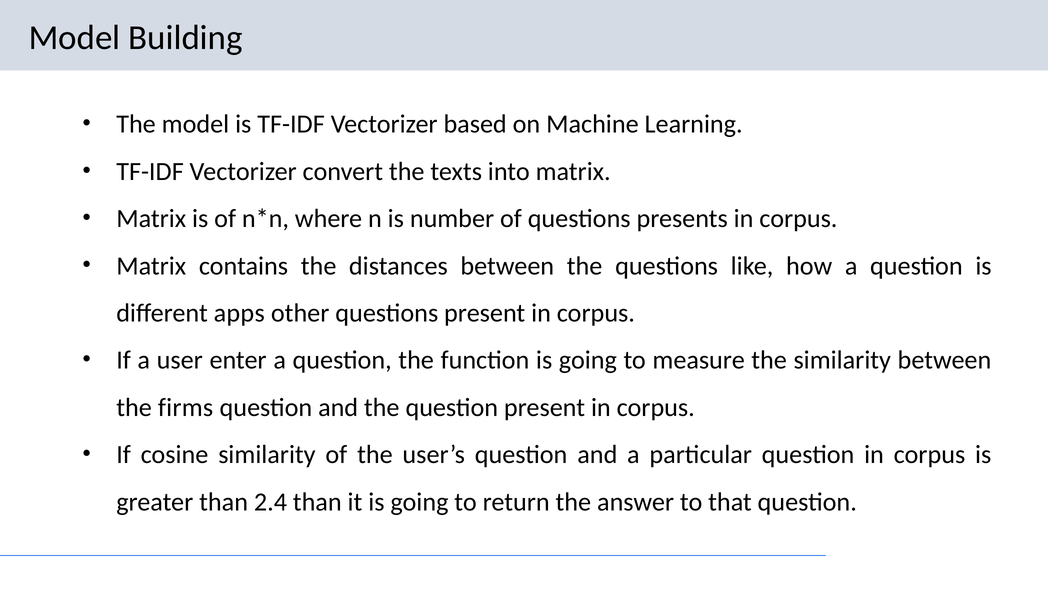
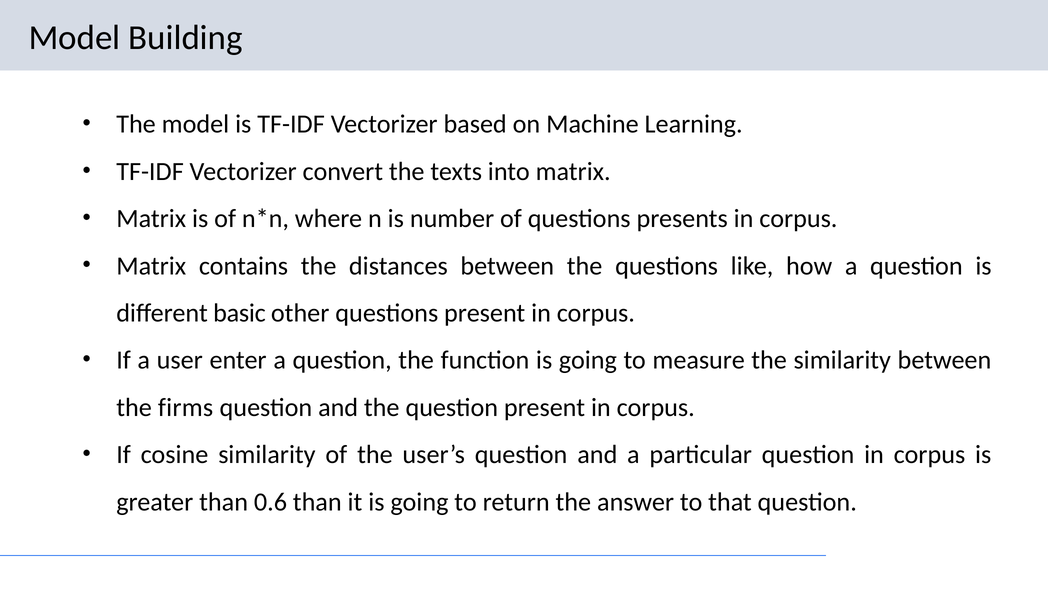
apps: apps -> basic
2.4: 2.4 -> 0.6
